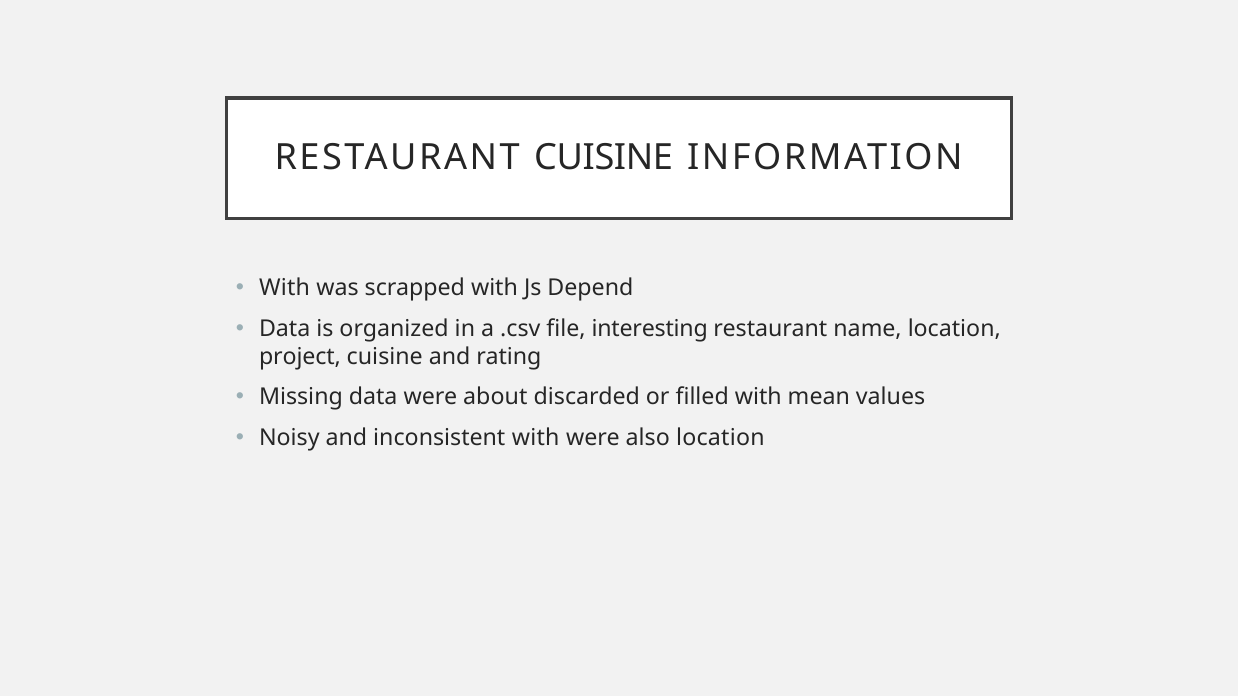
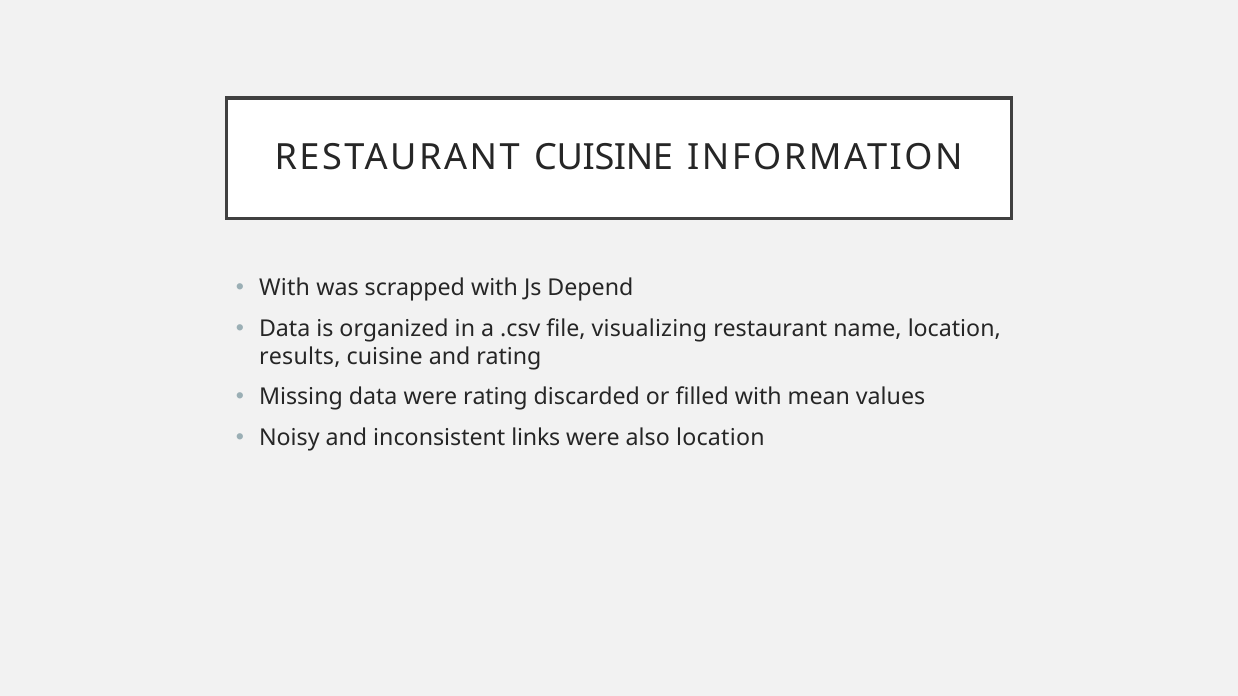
interesting: interesting -> visualizing
project: project -> results
were about: about -> rating
inconsistent with: with -> links
